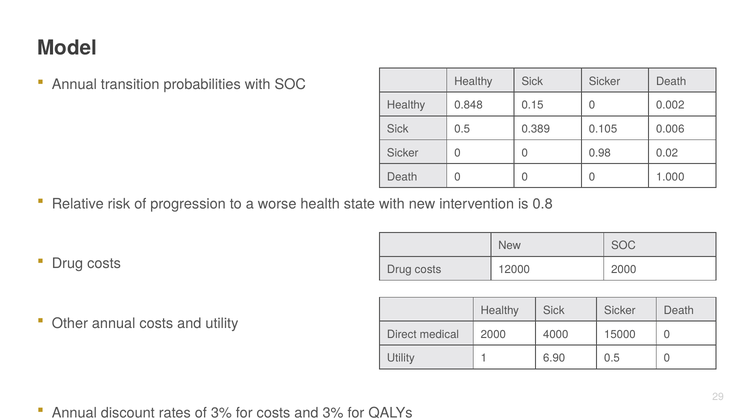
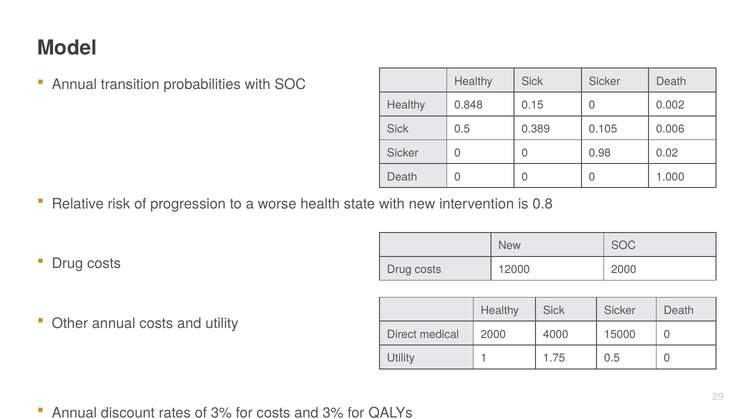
6.90: 6.90 -> 1.75
